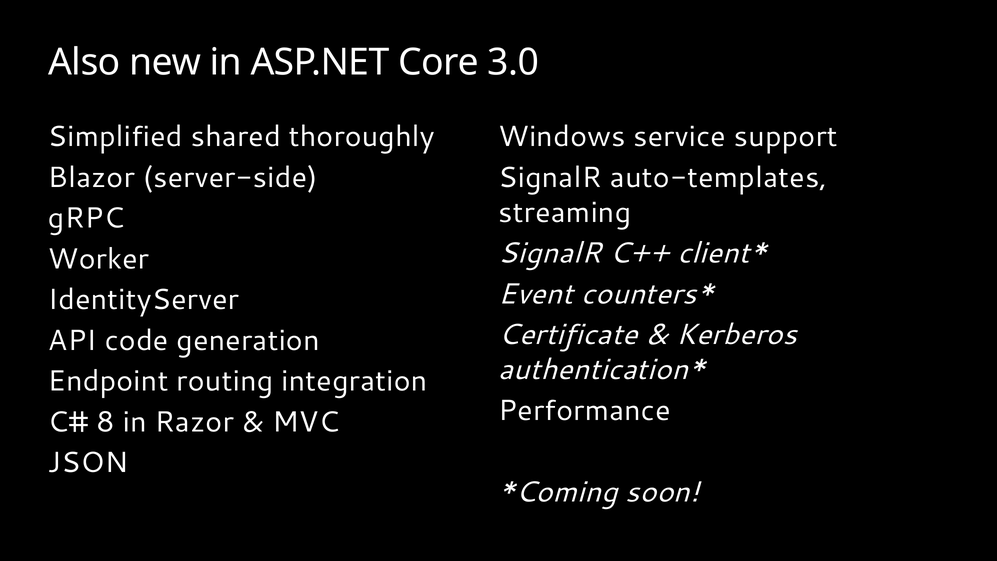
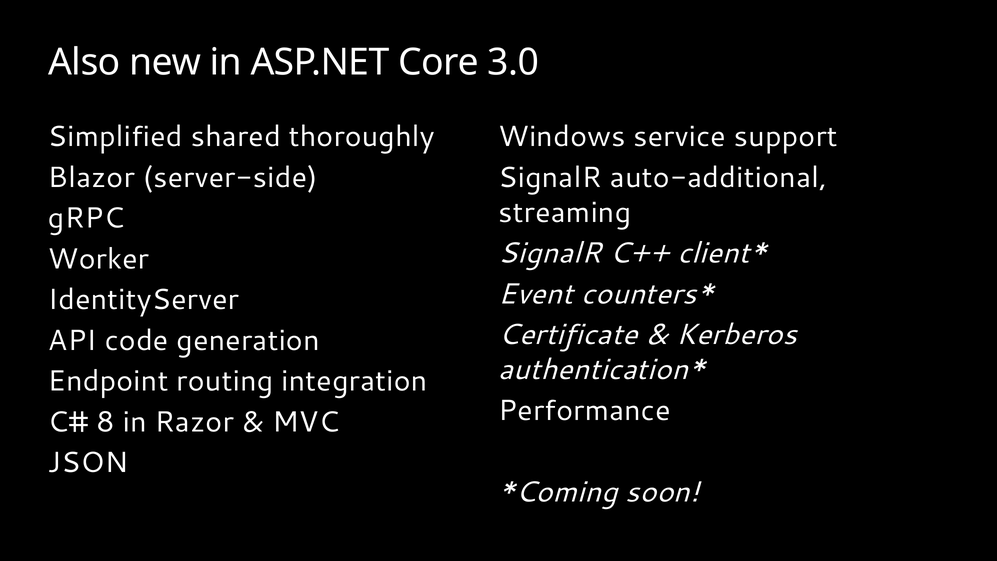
auto-templates: auto-templates -> auto-additional
